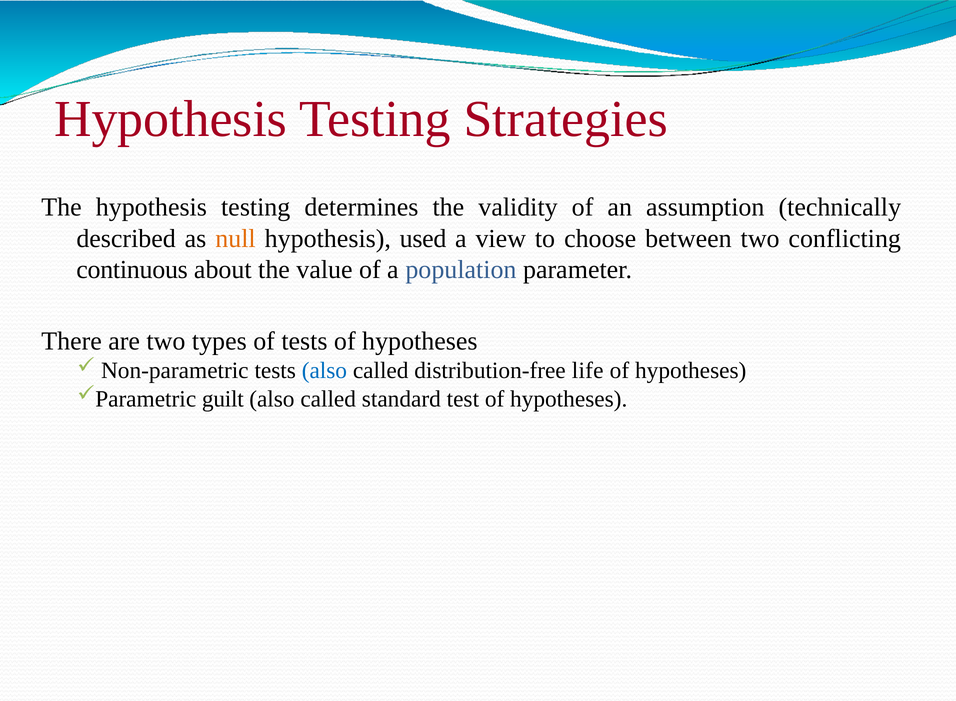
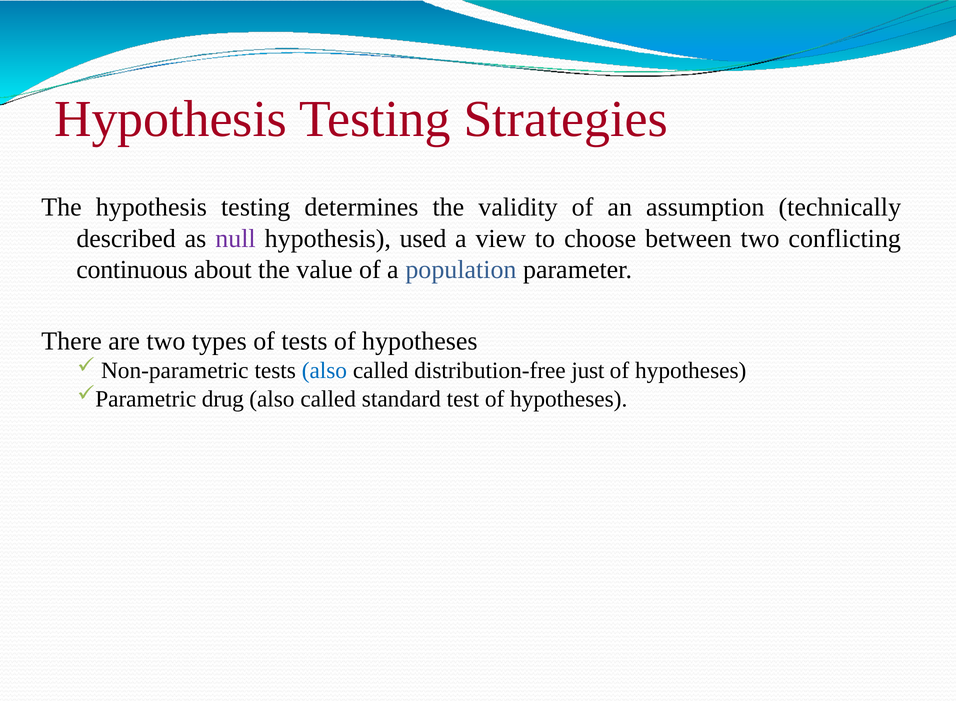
null colour: orange -> purple
life: life -> just
guilt: guilt -> drug
